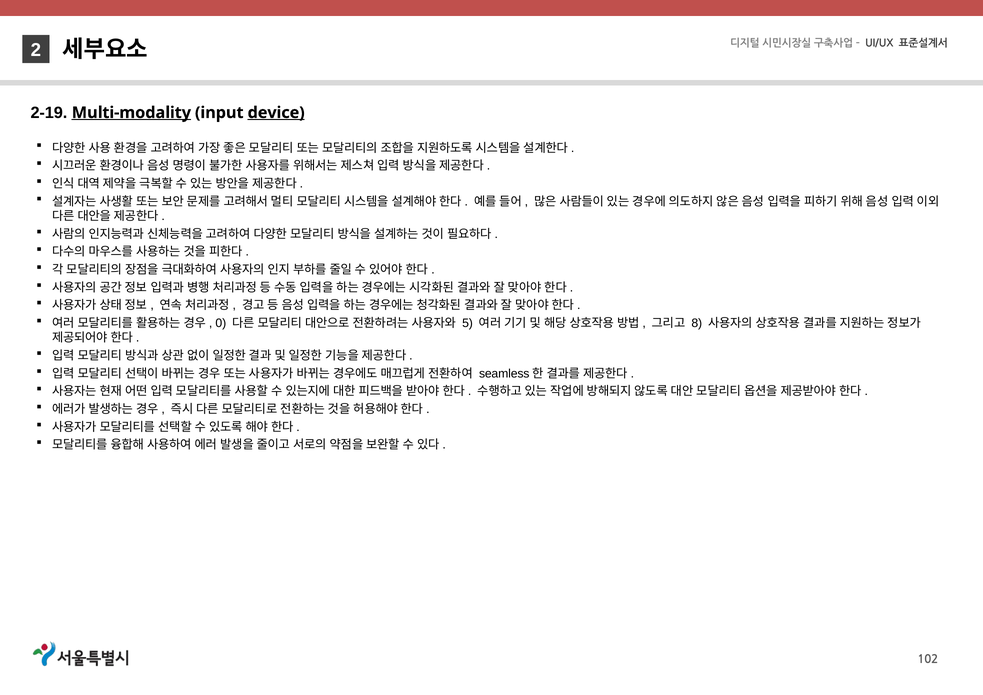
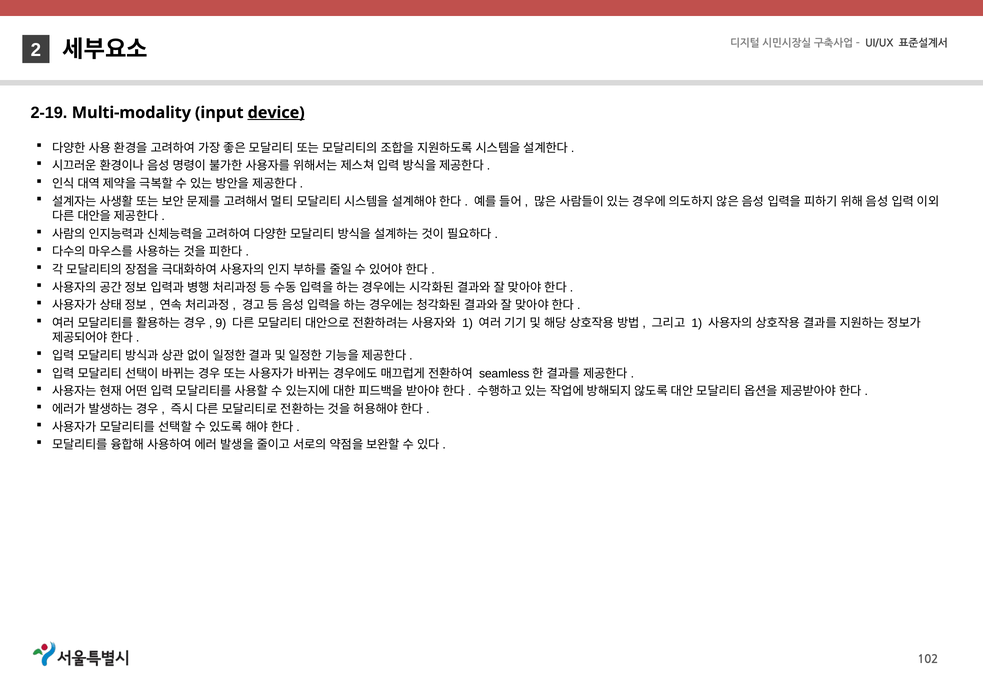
Multi-modality underline: present -> none
0: 0 -> 9
5 at (468, 323): 5 -> 1
8 at (697, 323): 8 -> 1
